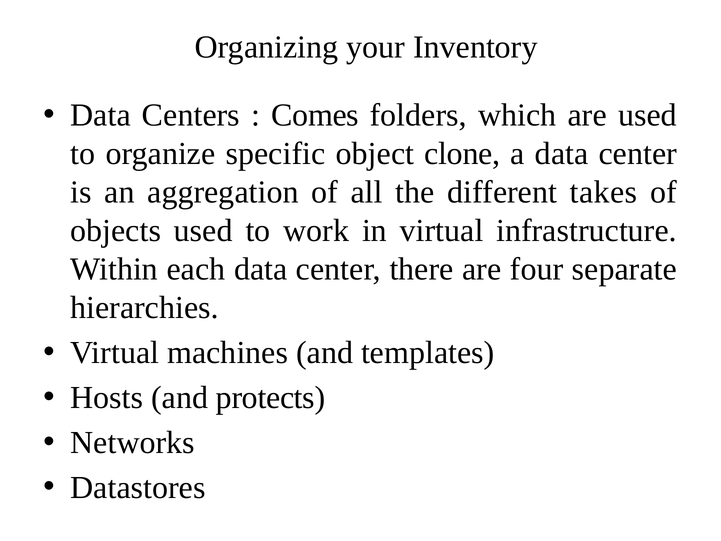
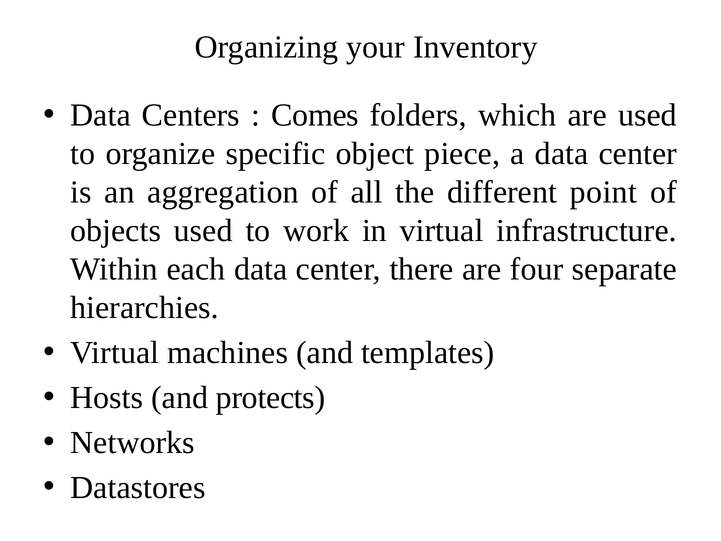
clone: clone -> piece
takes: takes -> point
